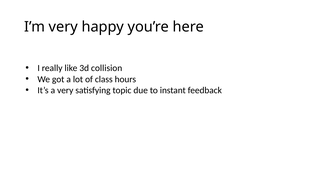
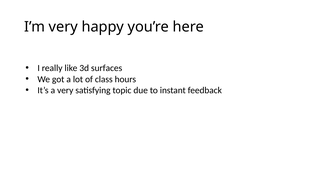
collision: collision -> surfaces
